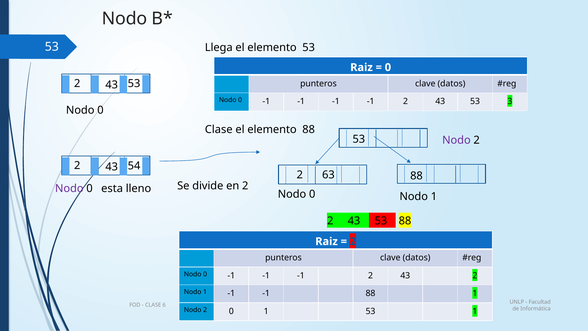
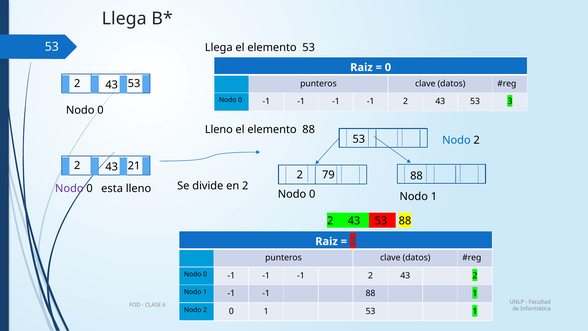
Nodo at (125, 19): Nodo -> Llega
Clase at (219, 129): Clase -> Lleno
Nodo at (456, 140) colour: purple -> blue
54: 54 -> 21
63: 63 -> 79
